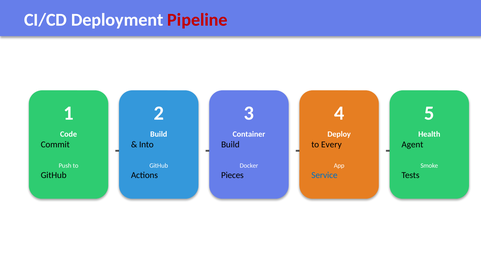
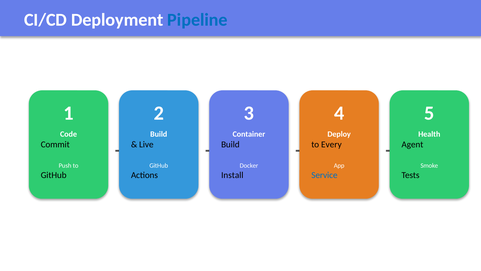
Pipeline colour: red -> blue
Into: Into -> Live
Pieces: Pieces -> Install
